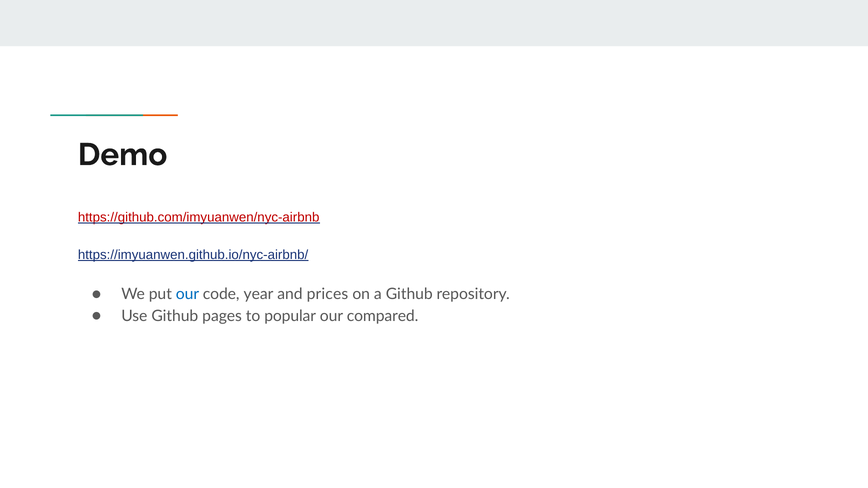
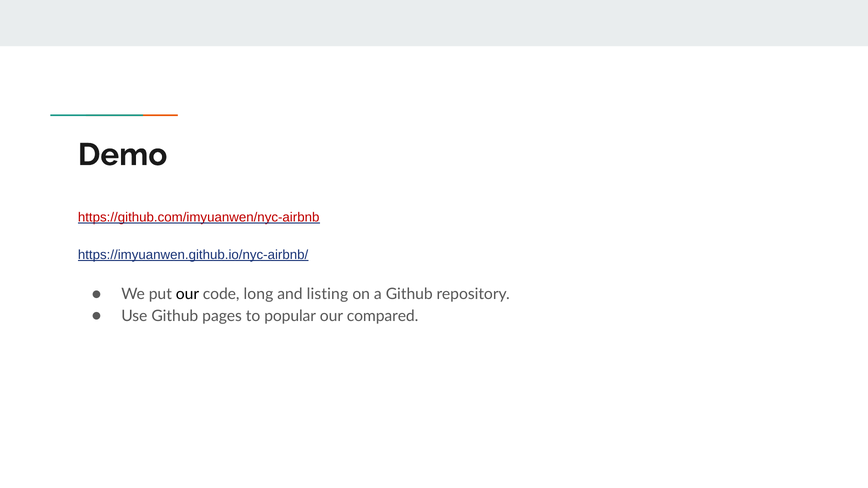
our at (187, 294) colour: blue -> black
year: year -> long
prices: prices -> listing
